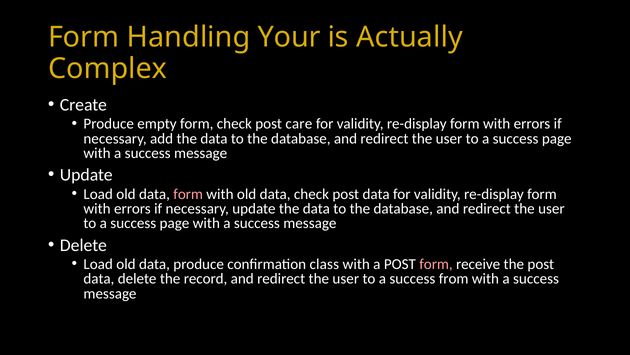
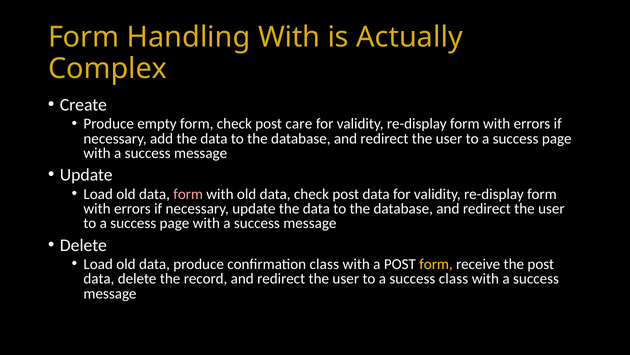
Handling Your: Your -> With
form at (436, 264) colour: pink -> yellow
success from: from -> class
